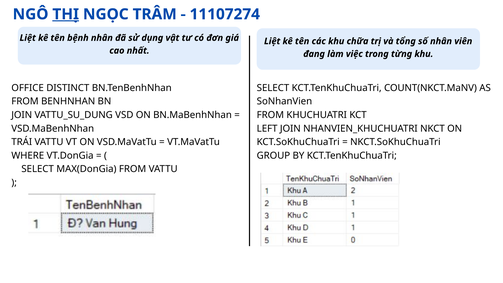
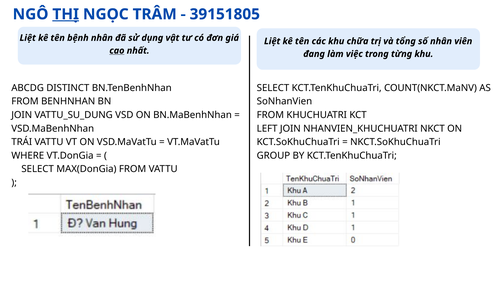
11107274: 11107274 -> 39151805
cao underline: none -> present
OFFICE: OFFICE -> ABCDG
